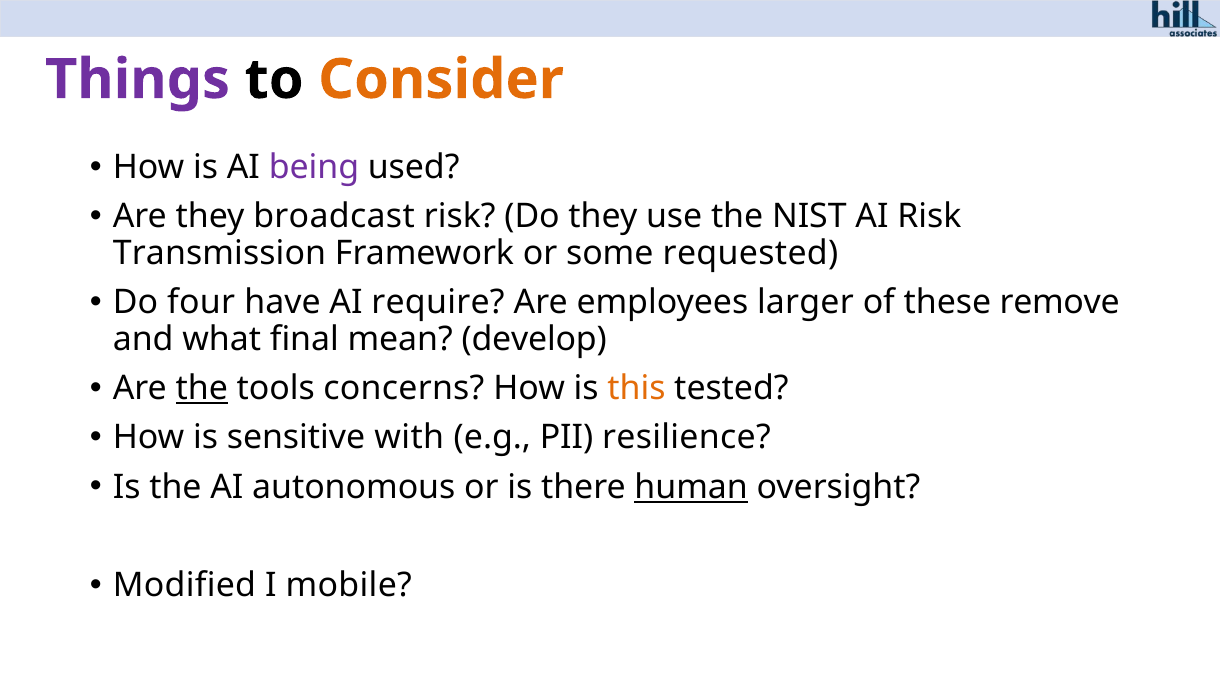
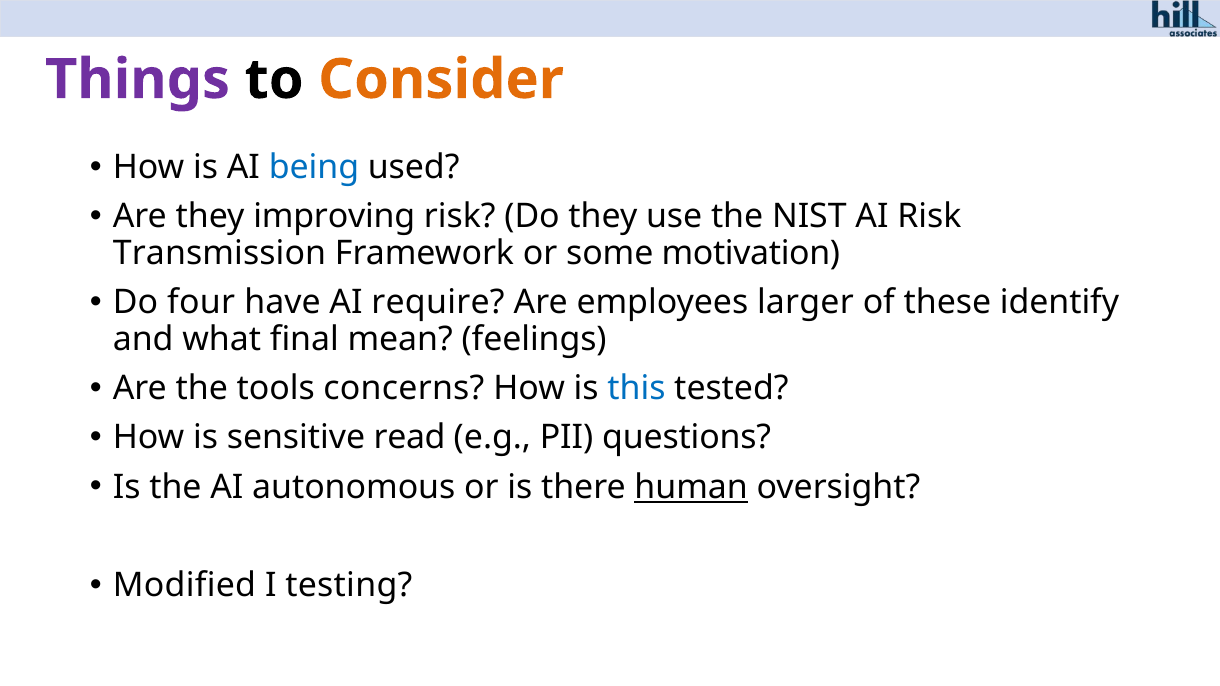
being colour: purple -> blue
broadcast: broadcast -> improving
requested: requested -> motivation
remove: remove -> identify
develop: develop -> feelings
the at (202, 389) underline: present -> none
this colour: orange -> blue
with: with -> read
resilience: resilience -> questions
mobile: mobile -> testing
